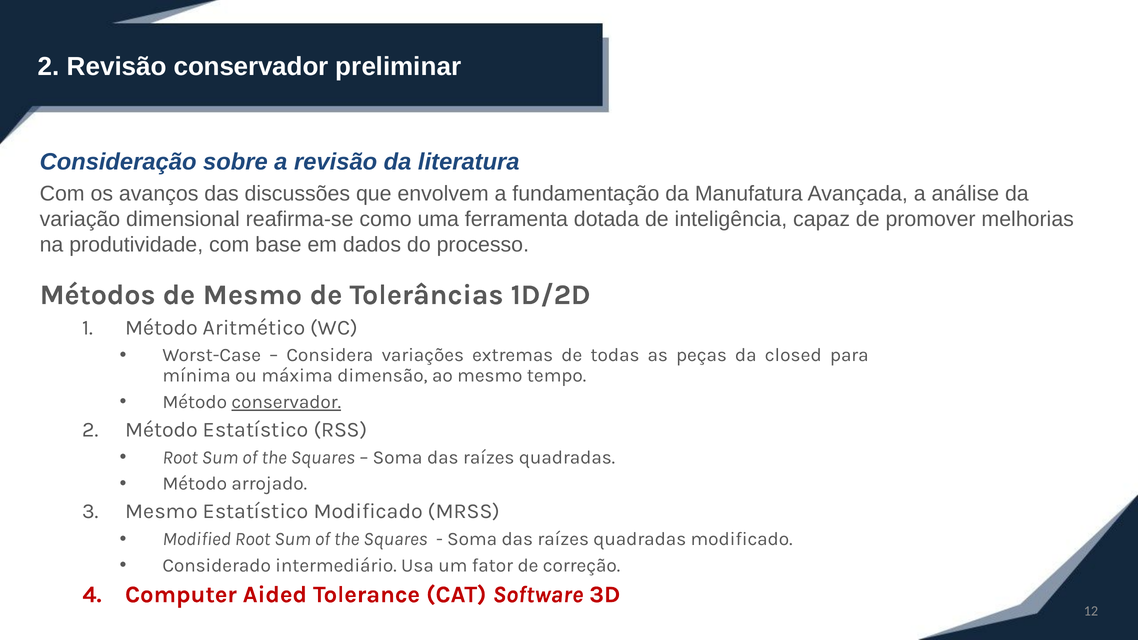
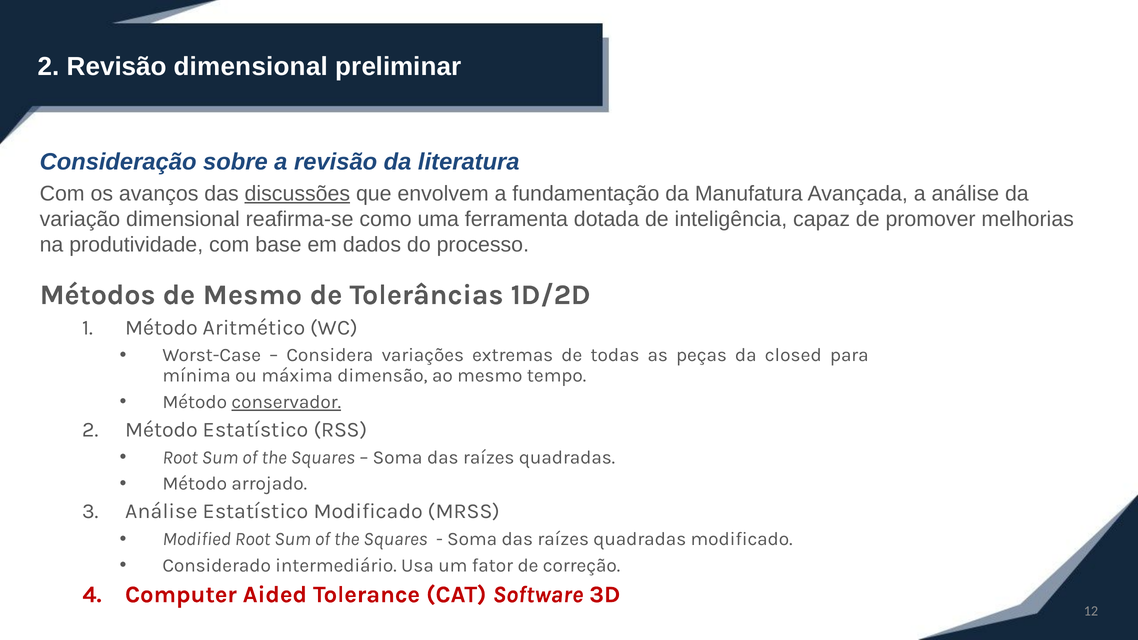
Revisão conservador: conservador -> dimensional
discussões underline: none -> present
Mesmo at (161, 512): Mesmo -> Análise
